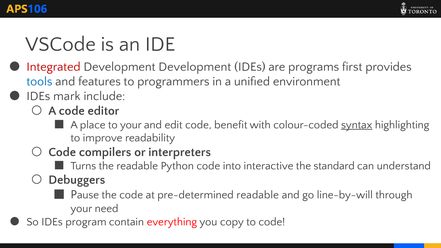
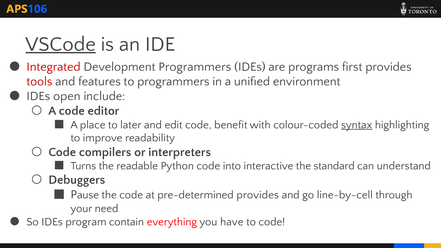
VSCode underline: none -> present
Development Development: Development -> Programmers
tools colour: blue -> red
mark: mark -> open
to your: your -> later
pre-determined readable: readable -> provides
line-by-will: line-by-will -> line-by-cell
copy: copy -> have
